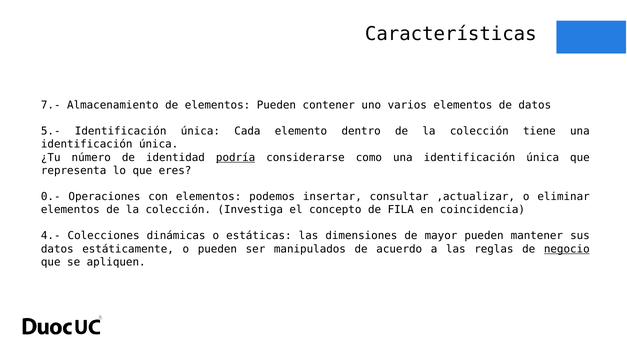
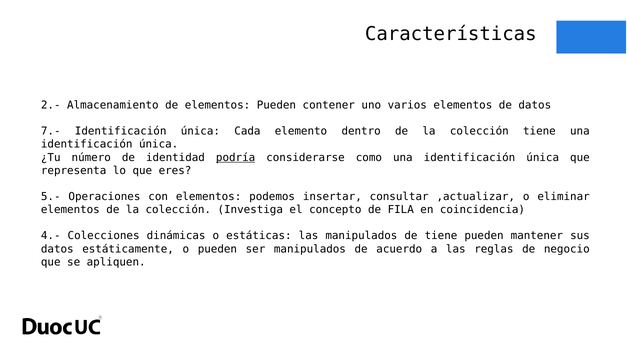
7.-: 7.- -> 2.-
5.-: 5.- -> 7.-
0.-: 0.- -> 5.-
las dimensiones: dimensiones -> manipulados
de mayor: mayor -> tiene
negocio underline: present -> none
